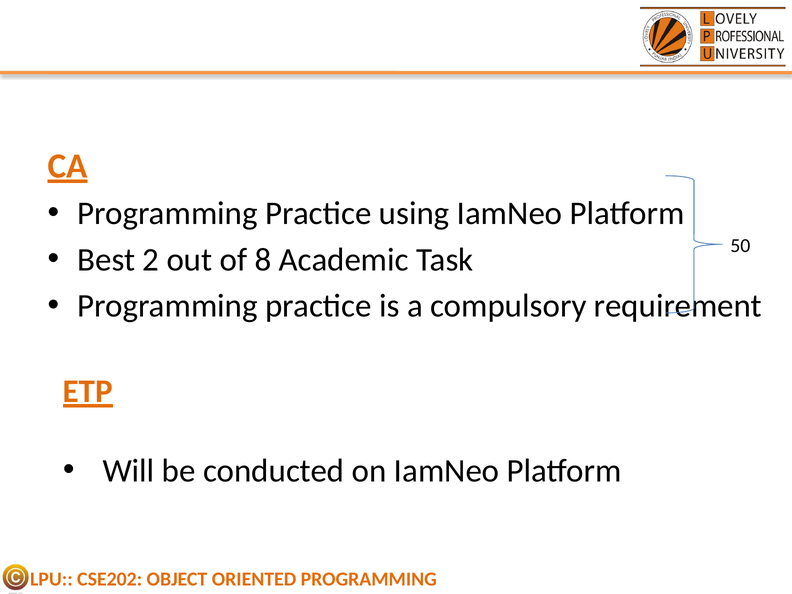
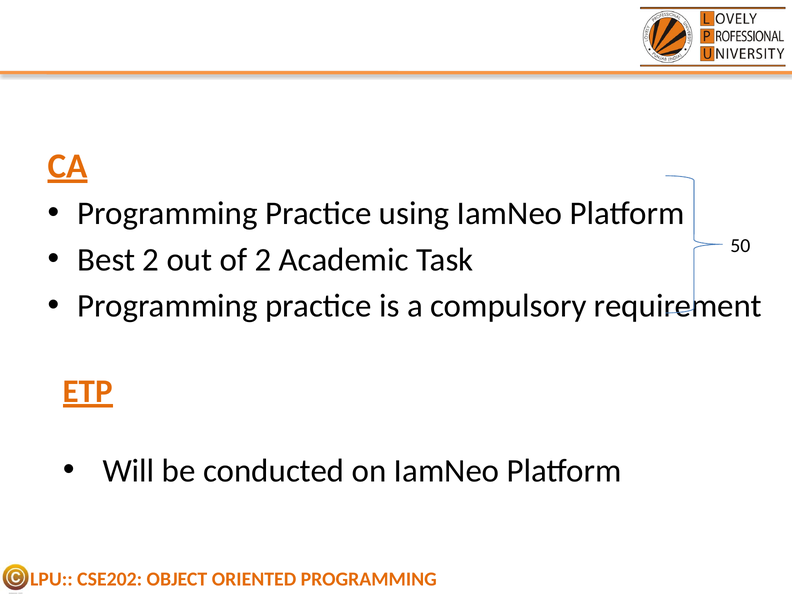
of 8: 8 -> 2
